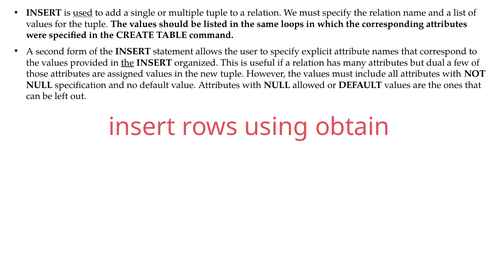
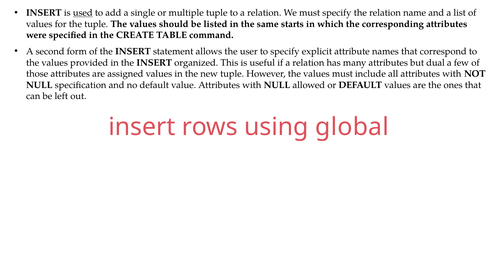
loops: loops -> starts
the at (127, 63) underline: present -> none
obtain: obtain -> global
